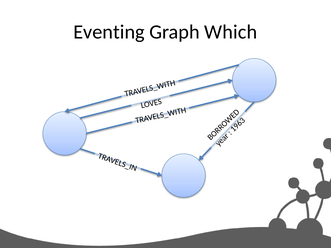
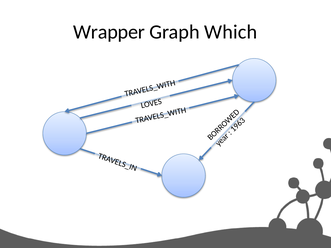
Eventing: Eventing -> Wrapper
